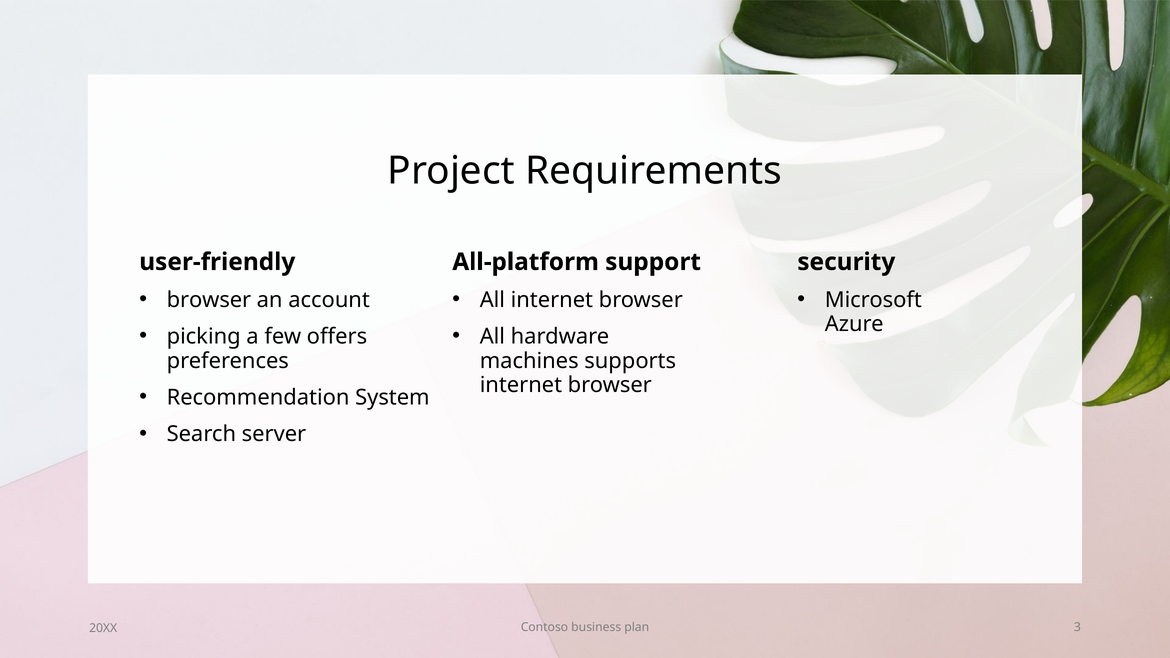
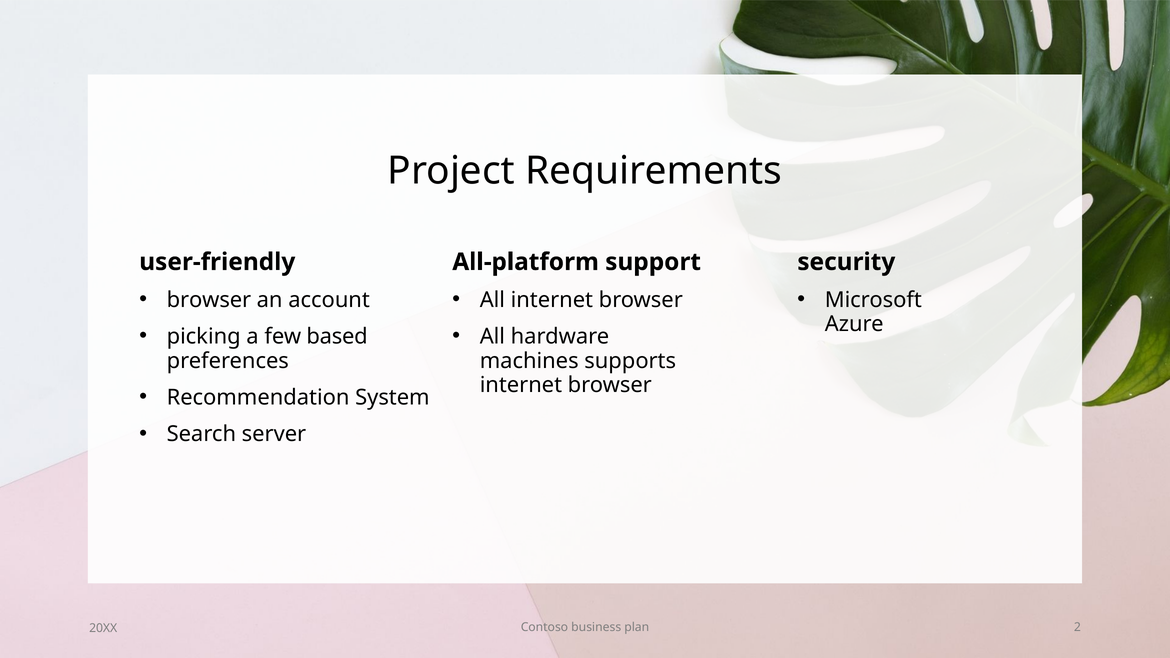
offers: offers -> based
3: 3 -> 2
